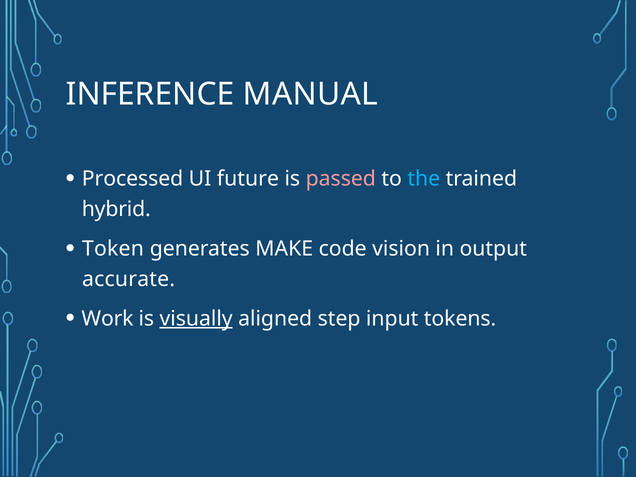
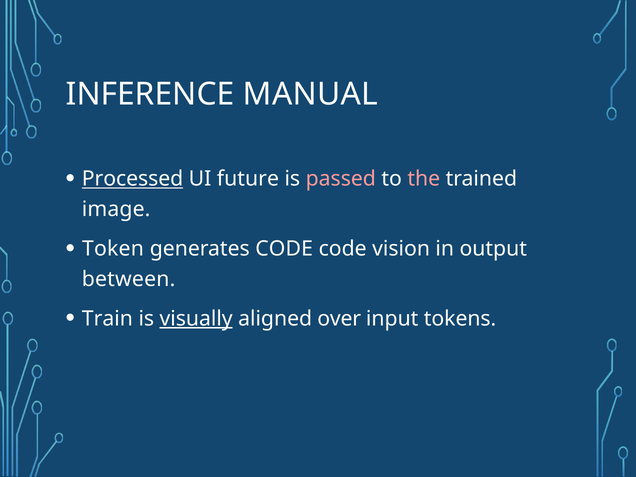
Processed underline: none -> present
the colour: light blue -> pink
hybrid: hybrid -> image
generates MAKE: MAKE -> CODE
accurate: accurate -> between
Work: Work -> Train
step: step -> over
